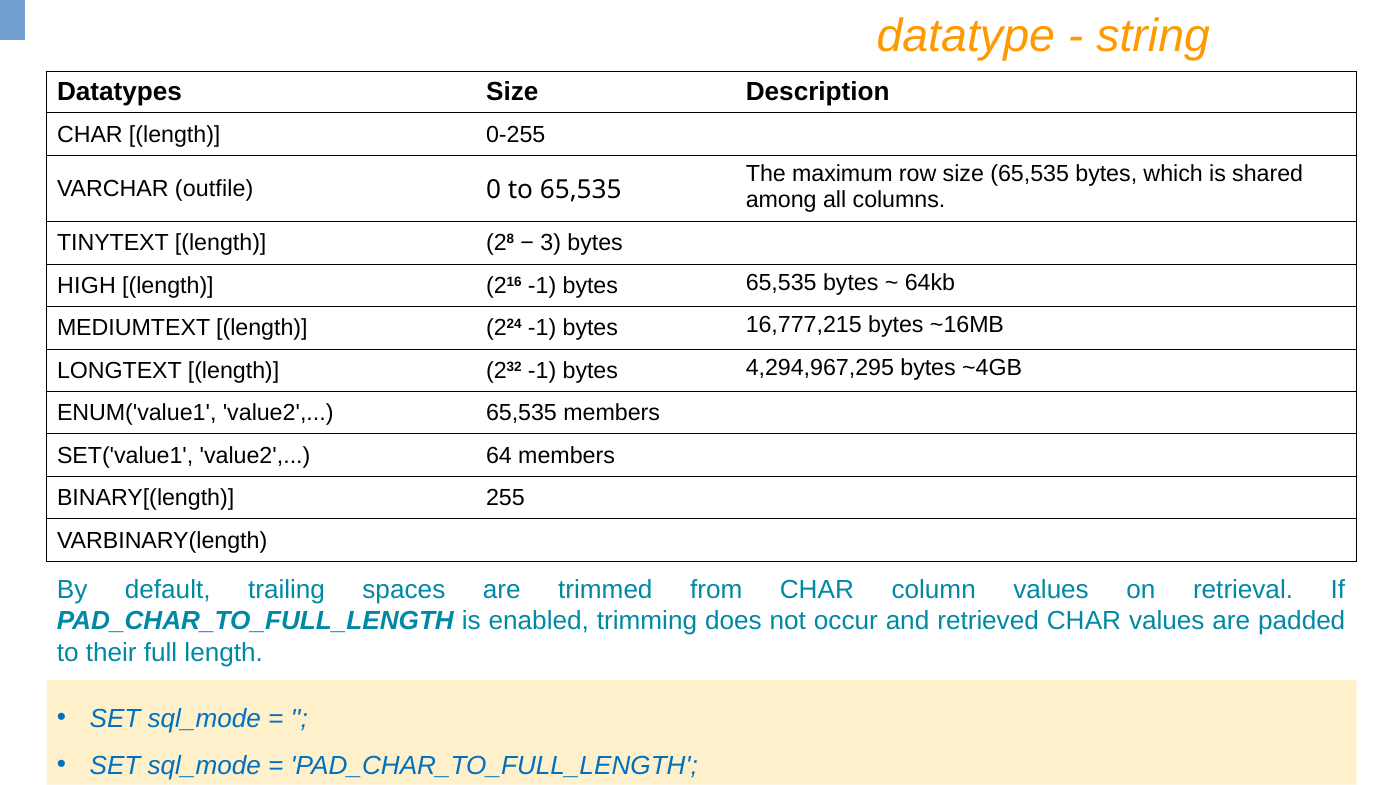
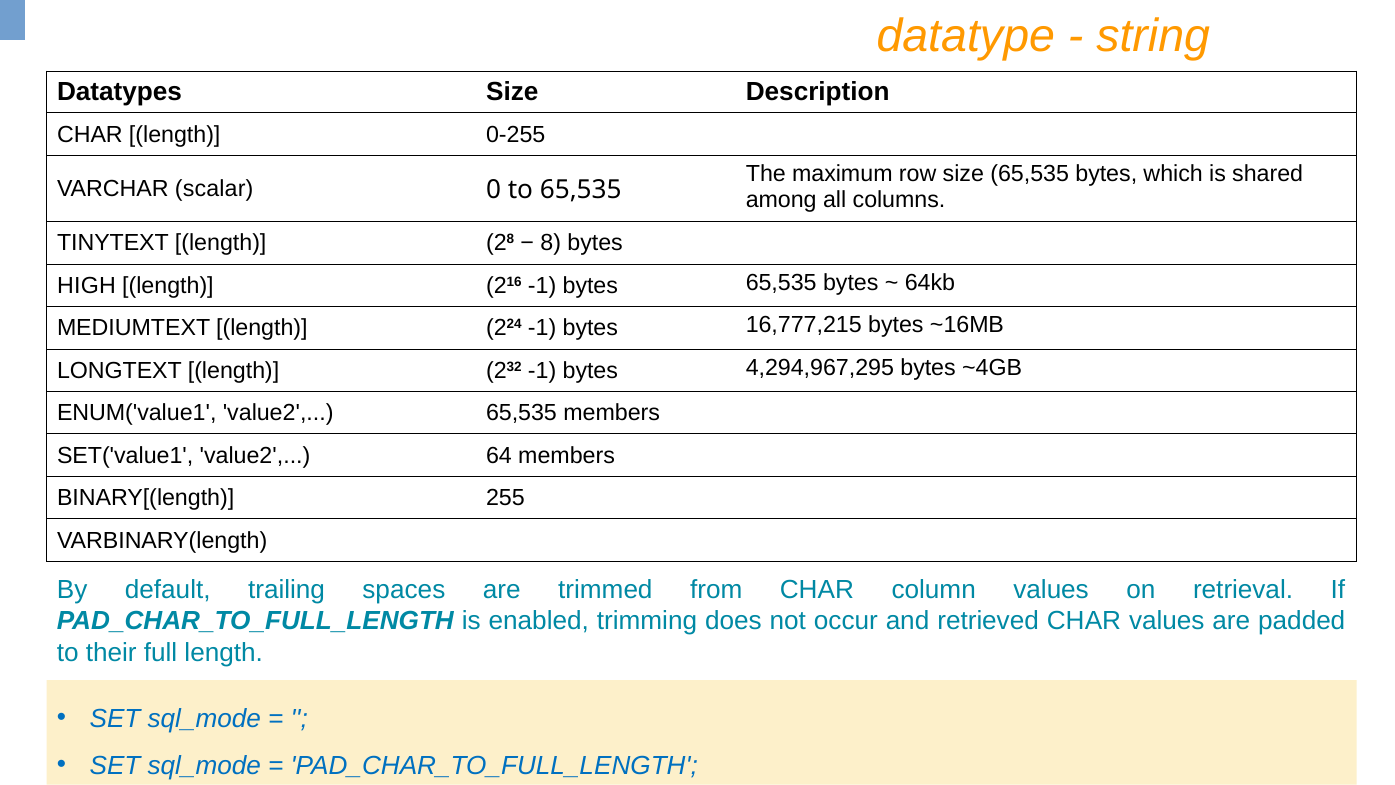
outfile: outfile -> scalar
3: 3 -> 8
